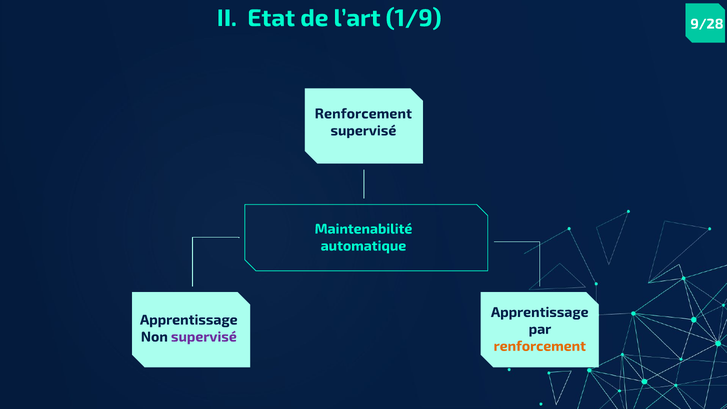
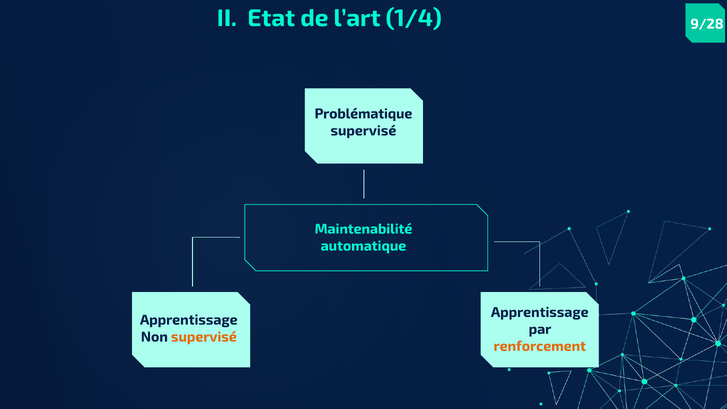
1/9: 1/9 -> 1/4
Renforcement at (363, 114): Renforcement -> Problématique
supervisé at (204, 337) colour: purple -> orange
